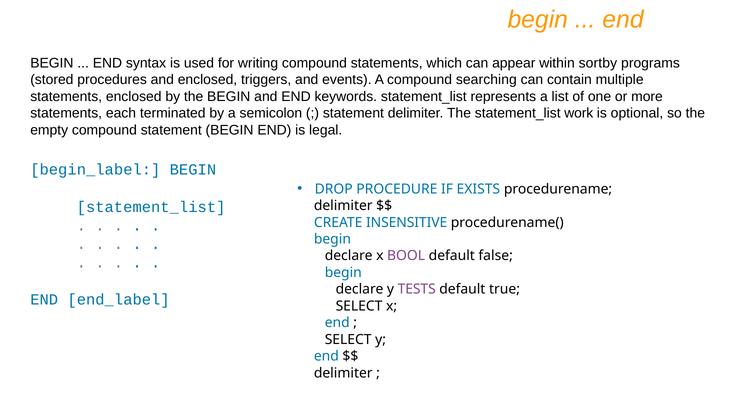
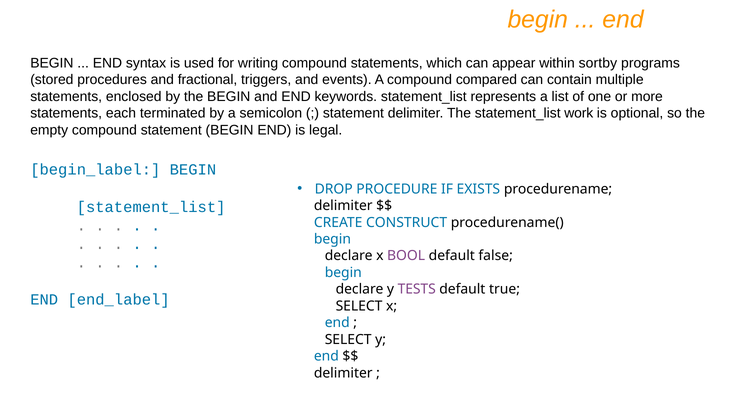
and enclosed: enclosed -> fractional
searching: searching -> compared
INSENSITIVE: INSENSITIVE -> CONSTRUCT
